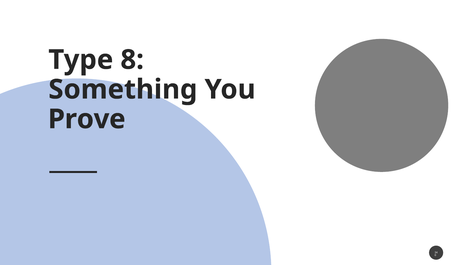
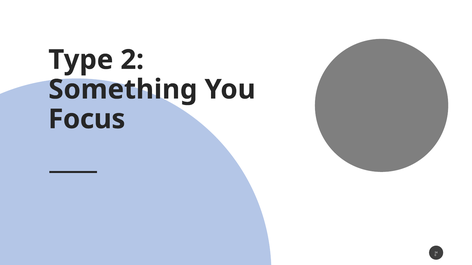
8: 8 -> 2
Prove: Prove -> Focus
